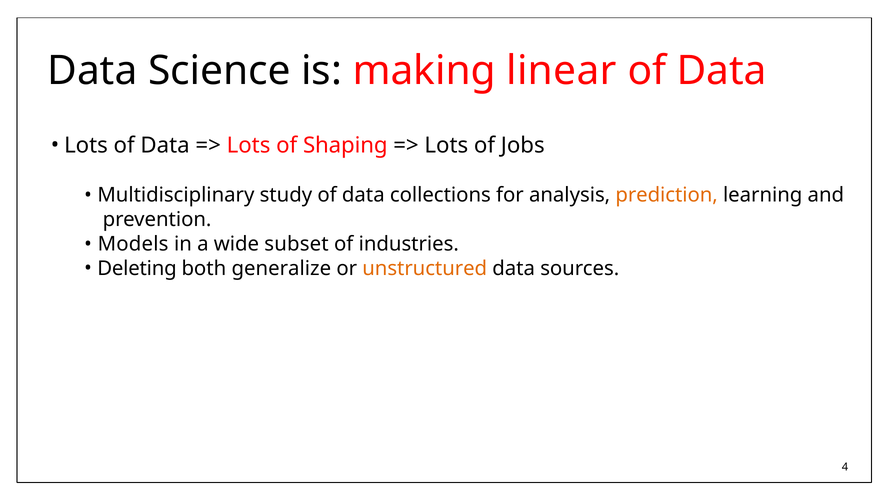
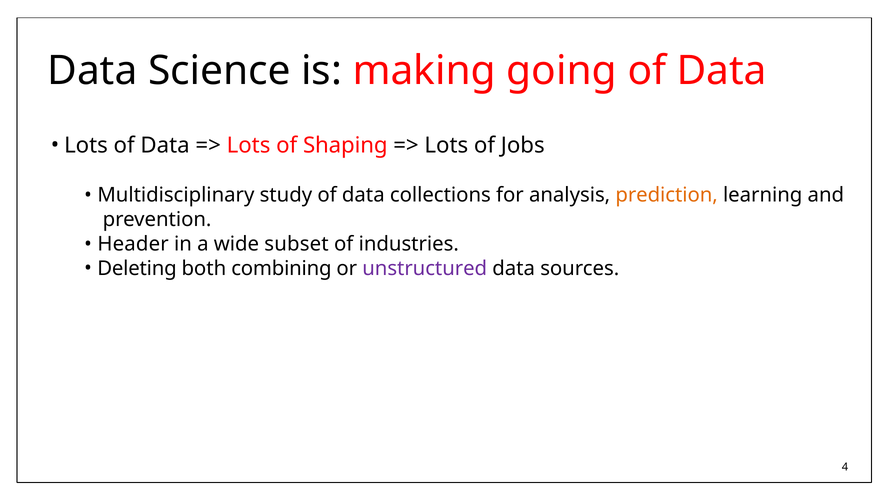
linear: linear -> going
Models: Models -> Header
generalize: generalize -> combining
unstructured colour: orange -> purple
